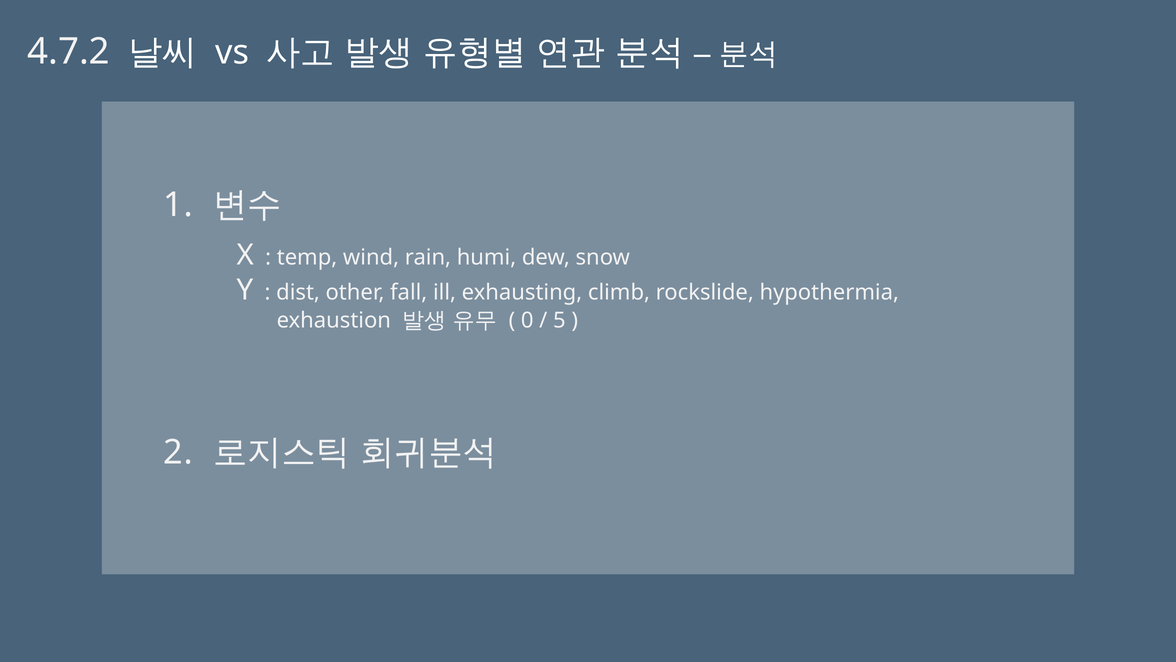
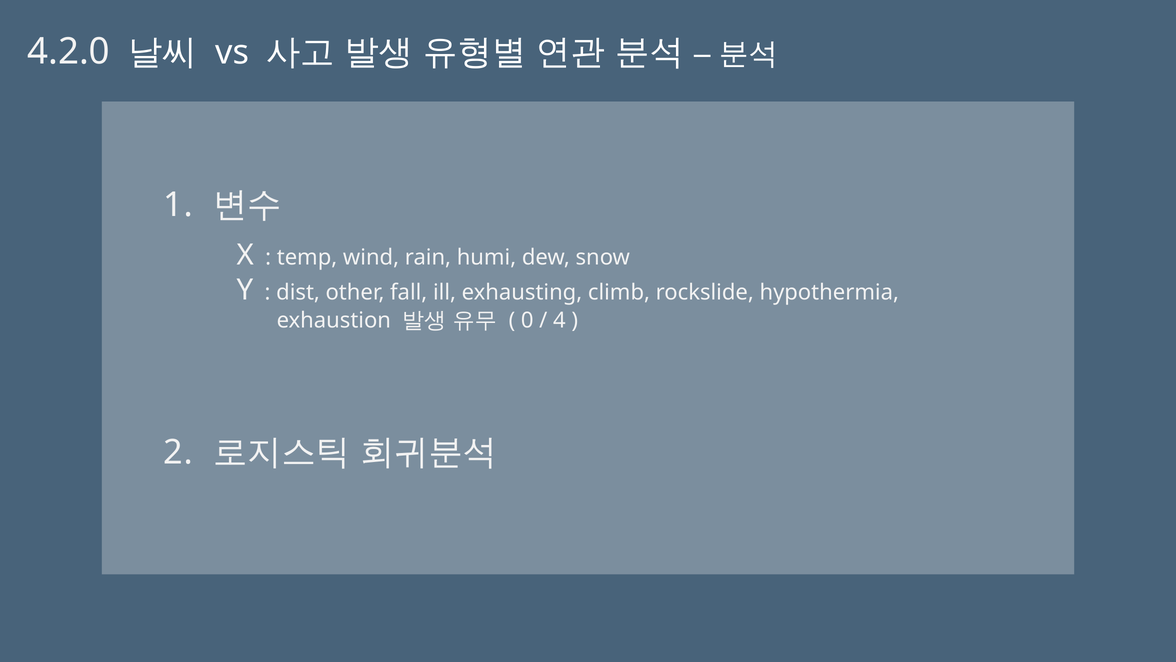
4.7.2: 4.7.2 -> 4.2.0
5: 5 -> 4
